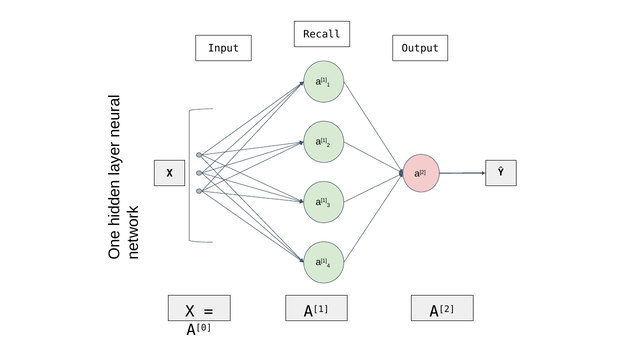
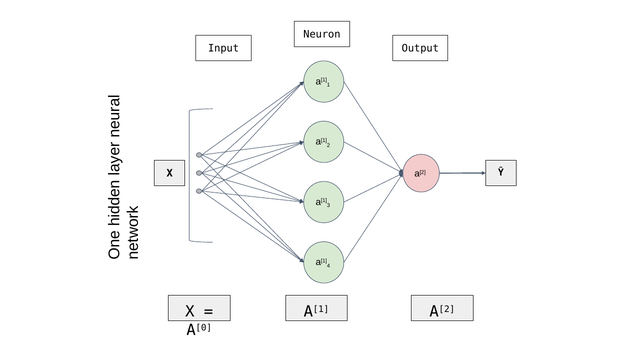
Recall: Recall -> Neuron
